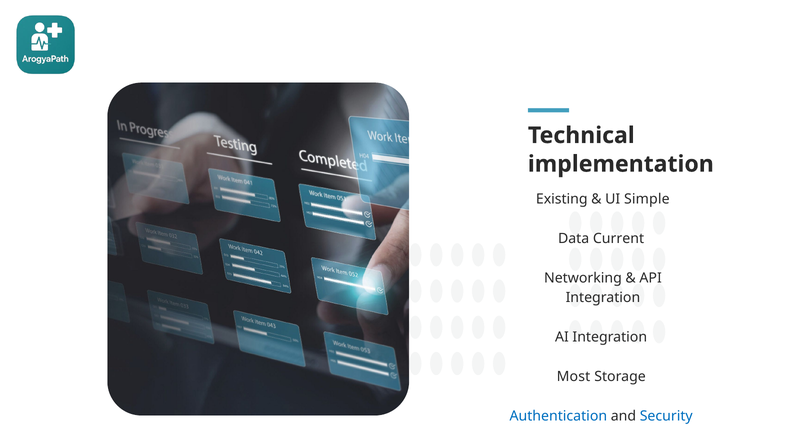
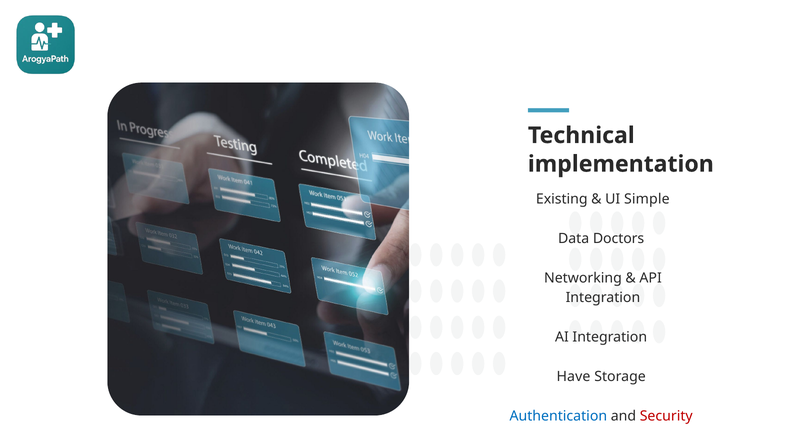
Current: Current -> Doctors
Most: Most -> Have
Security colour: blue -> red
